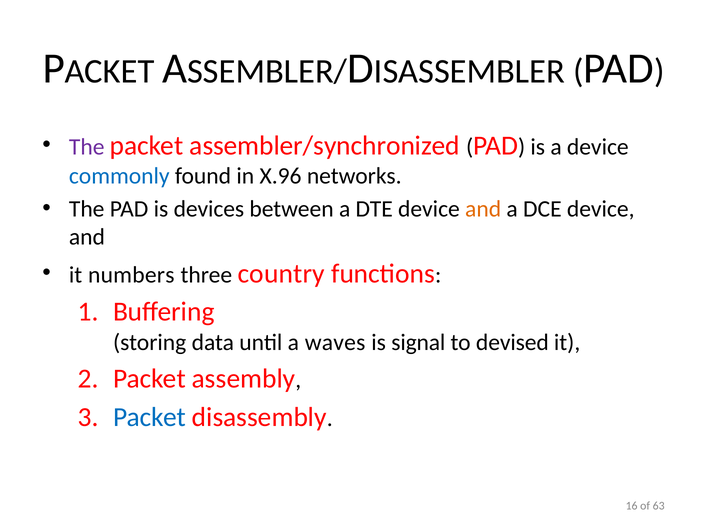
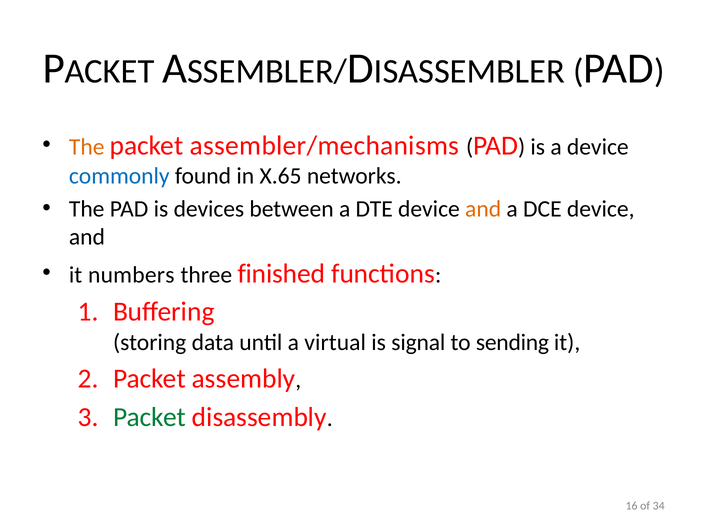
The at (87, 147) colour: purple -> orange
assembler/synchronized: assembler/synchronized -> assembler/mechanisms
X.96: X.96 -> X.65
country: country -> finished
waves: waves -> virtual
devised: devised -> sending
Packet at (150, 417) colour: blue -> green
63: 63 -> 34
